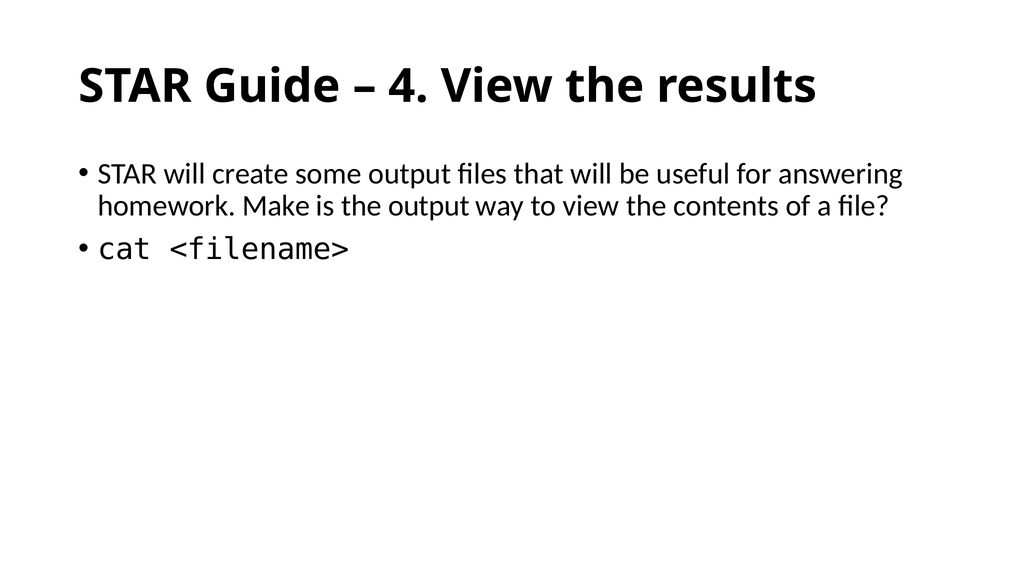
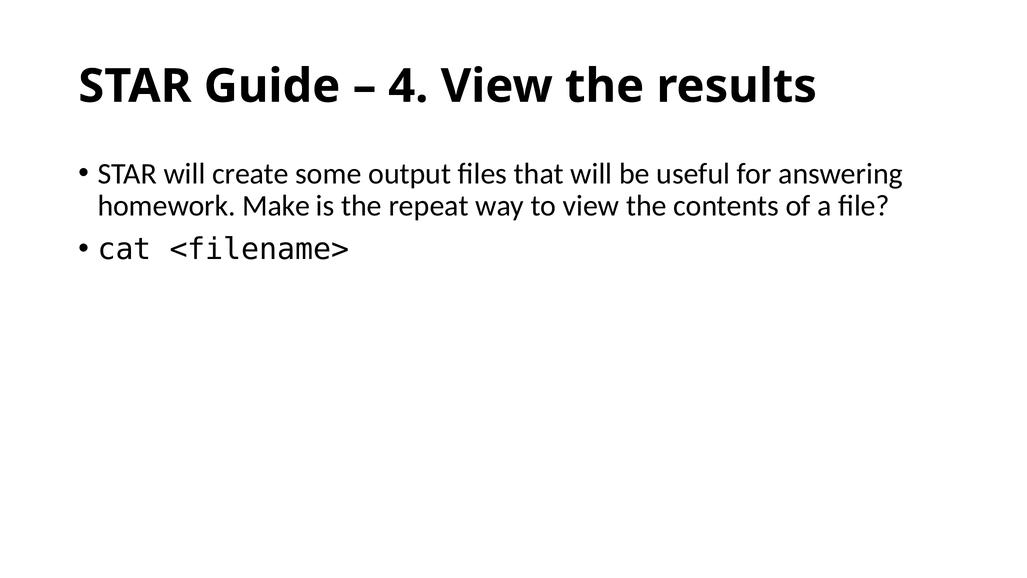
the output: output -> repeat
